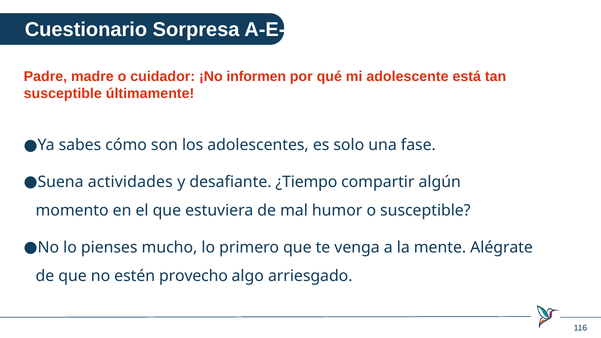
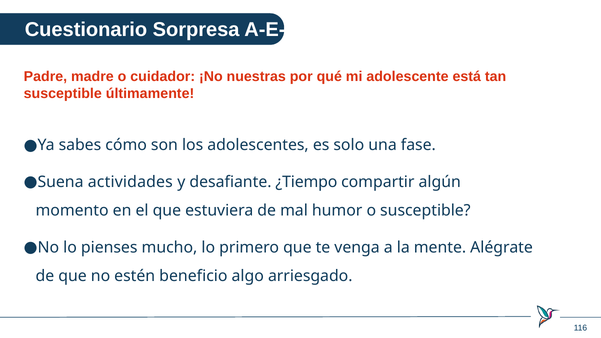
informen: informen -> nuestras
provecho: provecho -> beneficio
